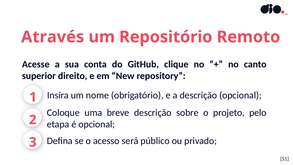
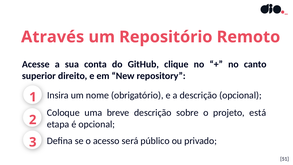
pelo: pelo -> está
